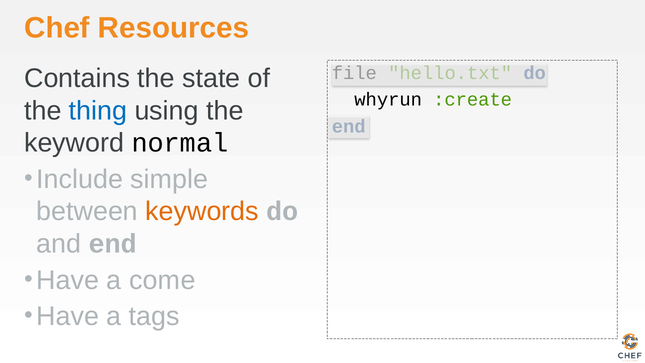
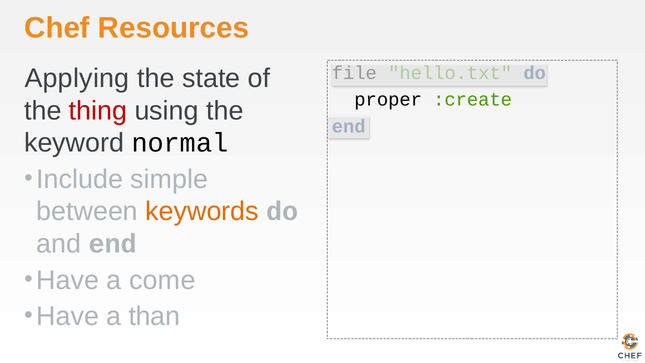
Contains: Contains -> Applying
whyrun: whyrun -> proper
thing colour: blue -> red
tags: tags -> than
